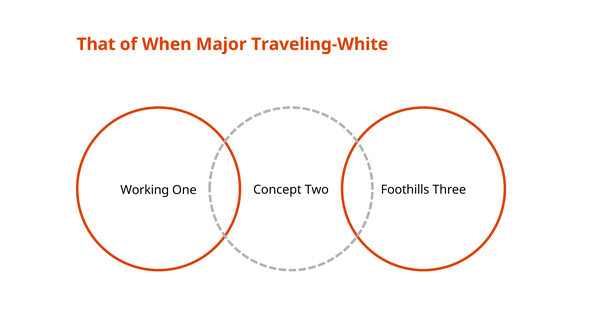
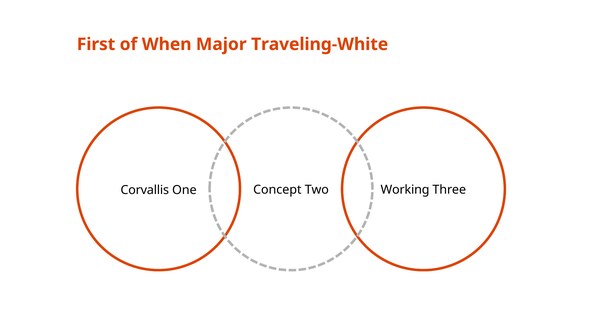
That: That -> First
Working: Working -> Corvallis
Foothills: Foothills -> Working
